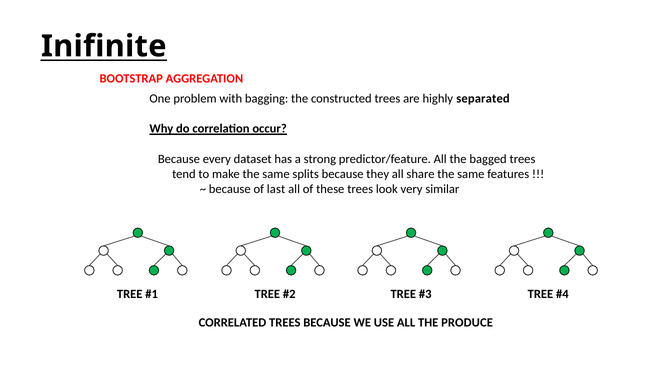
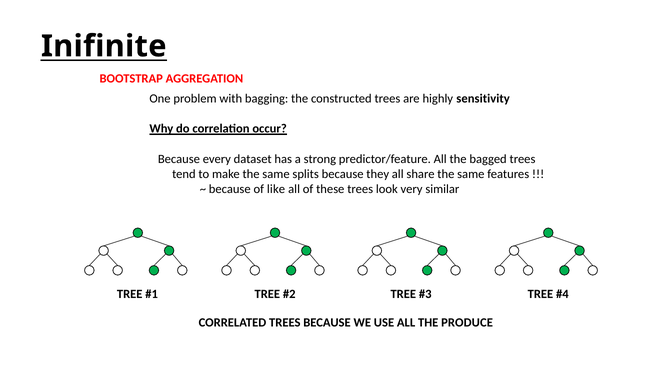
separated: separated -> sensitivity
last: last -> like
